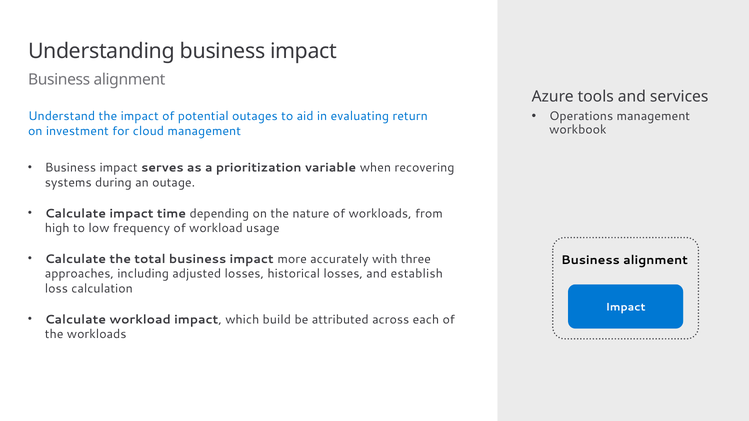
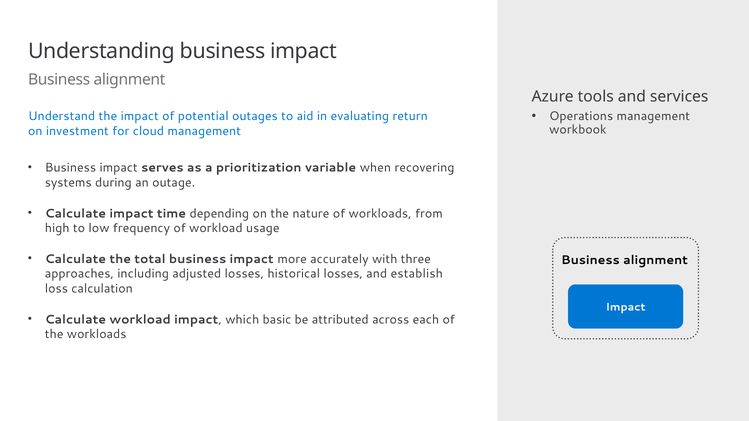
build: build -> basic
